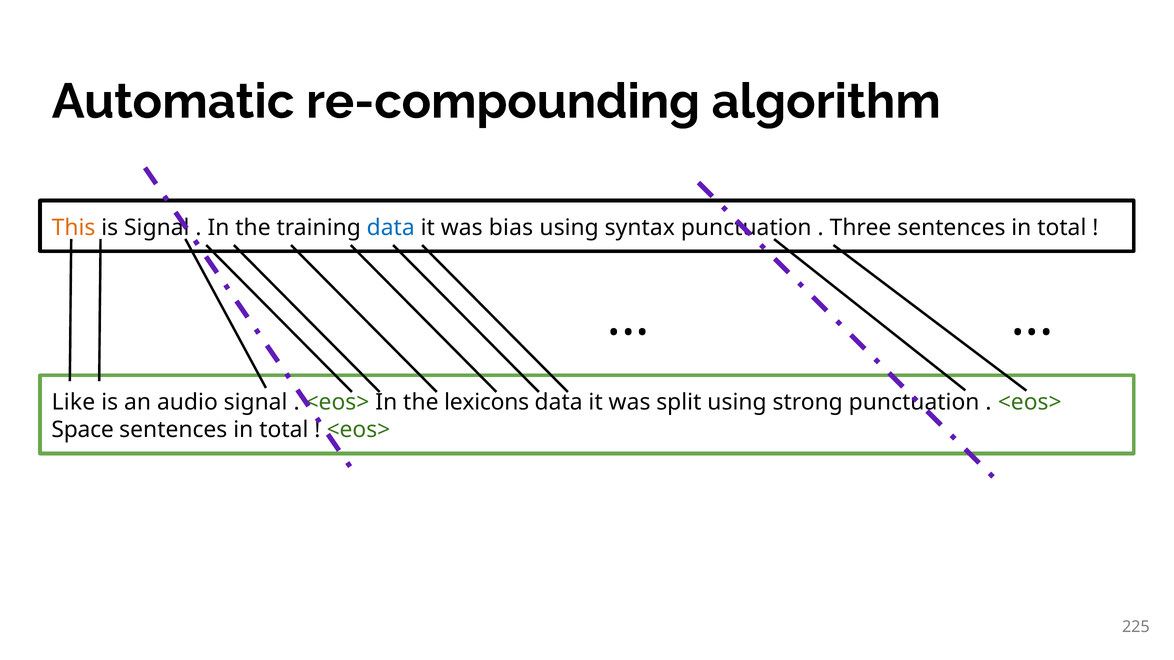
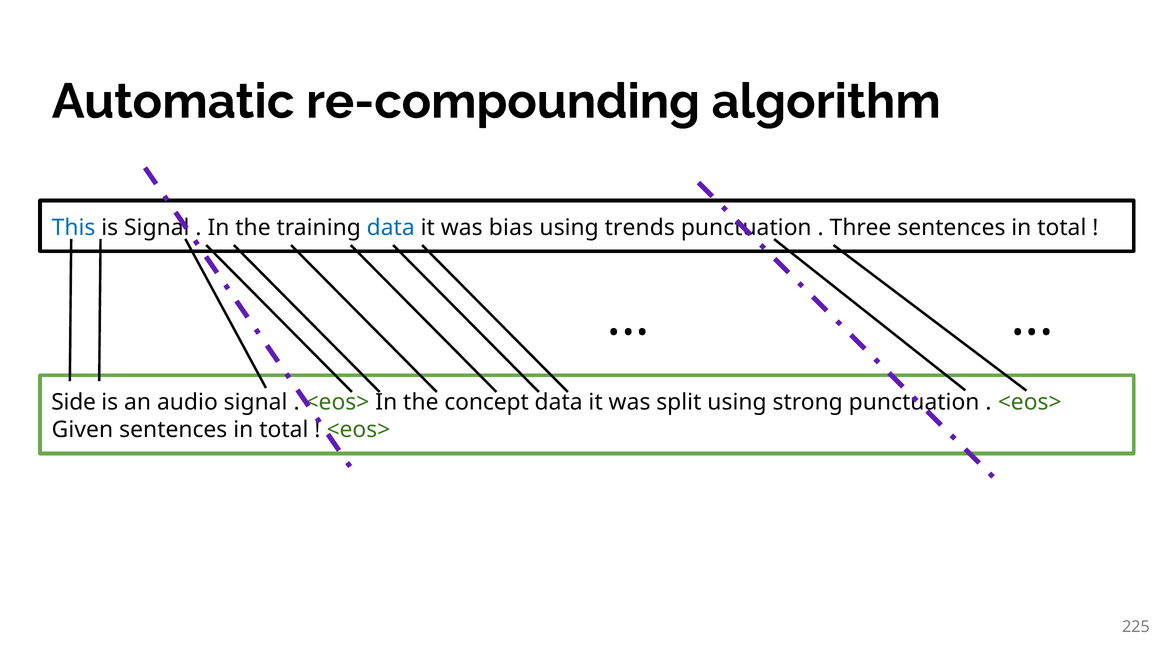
This colour: orange -> blue
syntax: syntax -> trends
Like: Like -> Side
lexicons: lexicons -> concept
Space: Space -> Given
